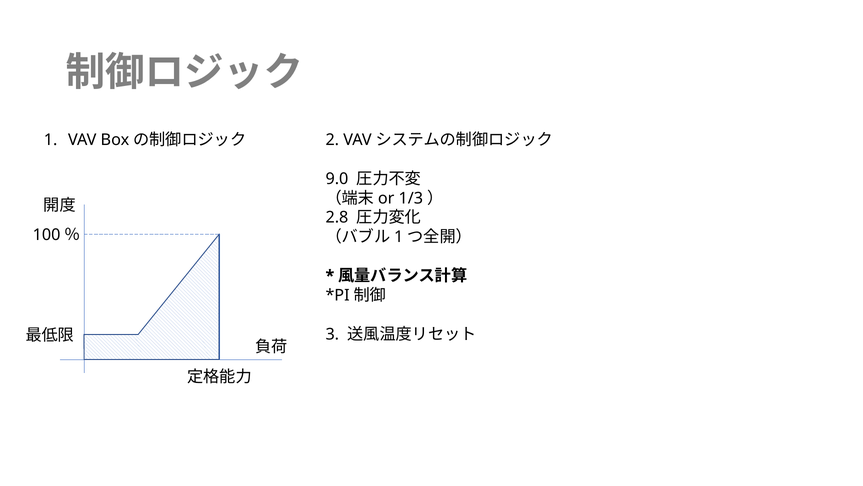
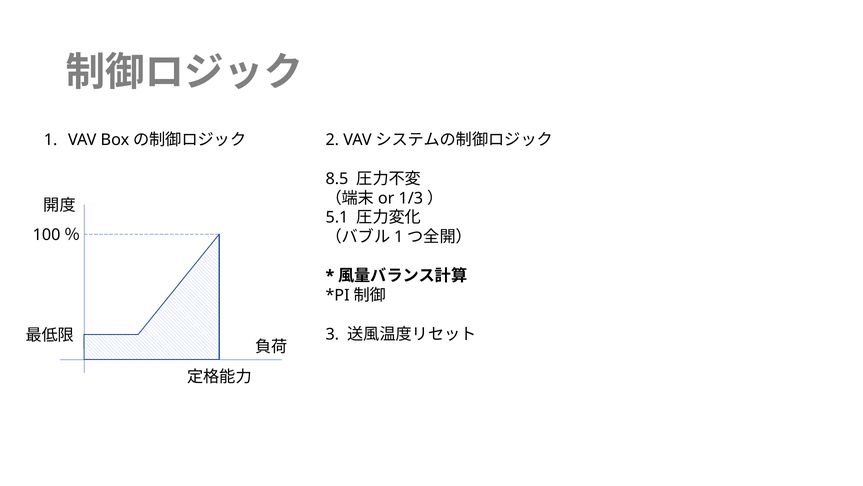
9.0: 9.0 -> 8.5
2.8: 2.8 -> 5.1
